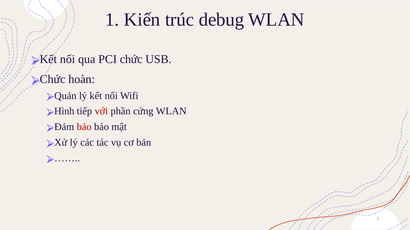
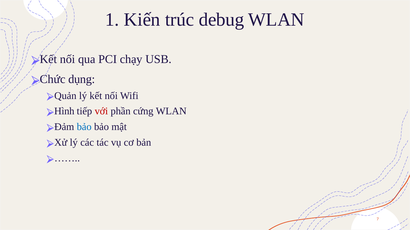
PCI chức: chức -> chạy
hoàn: hoàn -> dụng
bảo at (84, 127) colour: red -> blue
